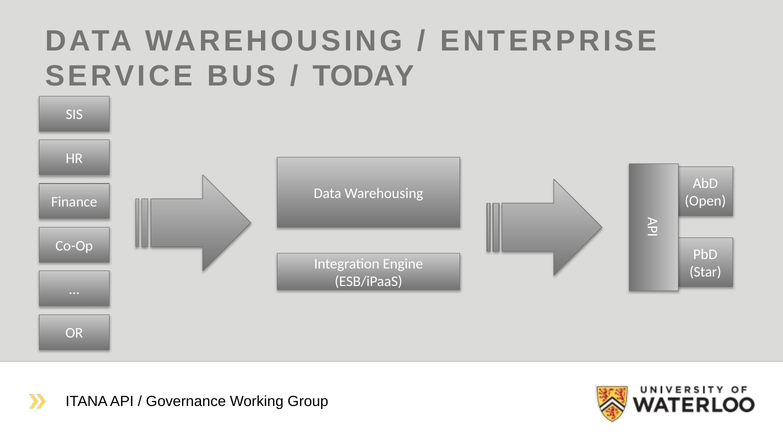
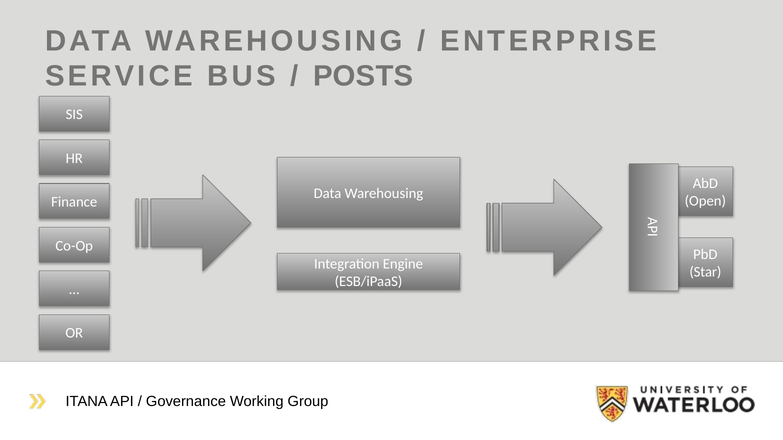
TODAY: TODAY -> POSTS
